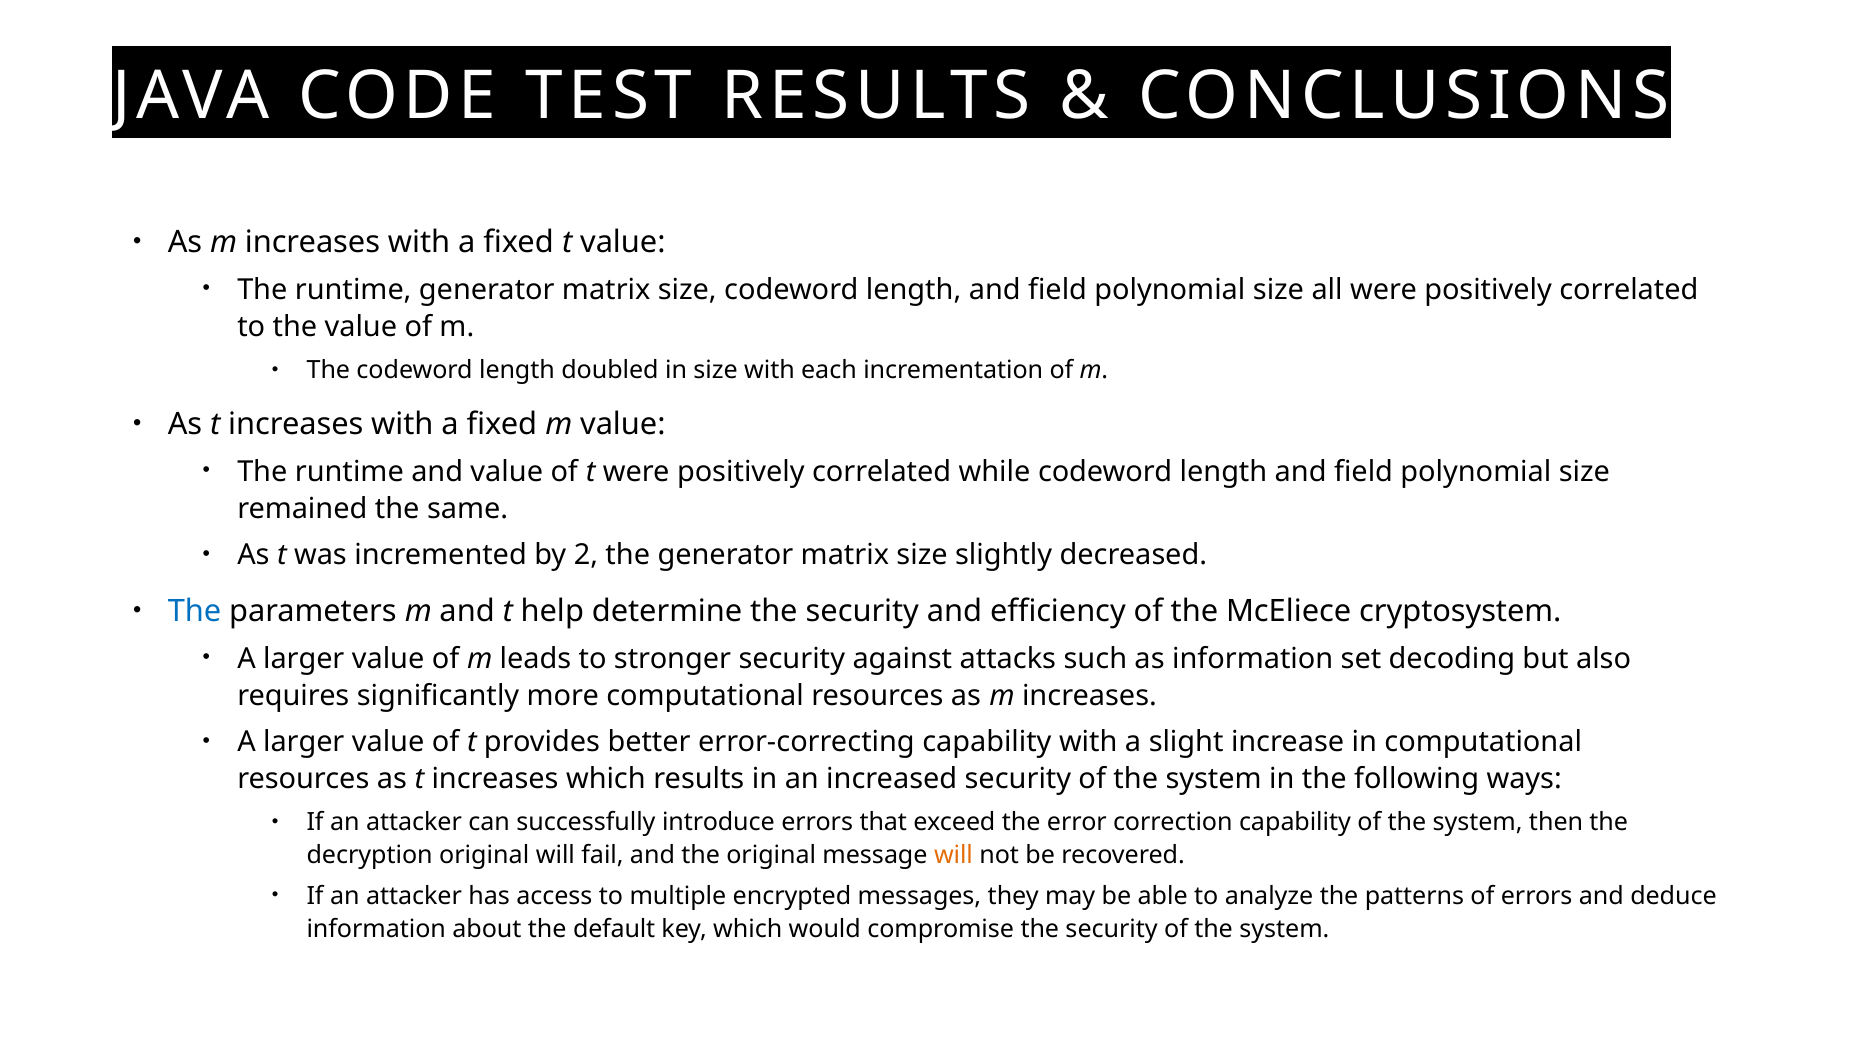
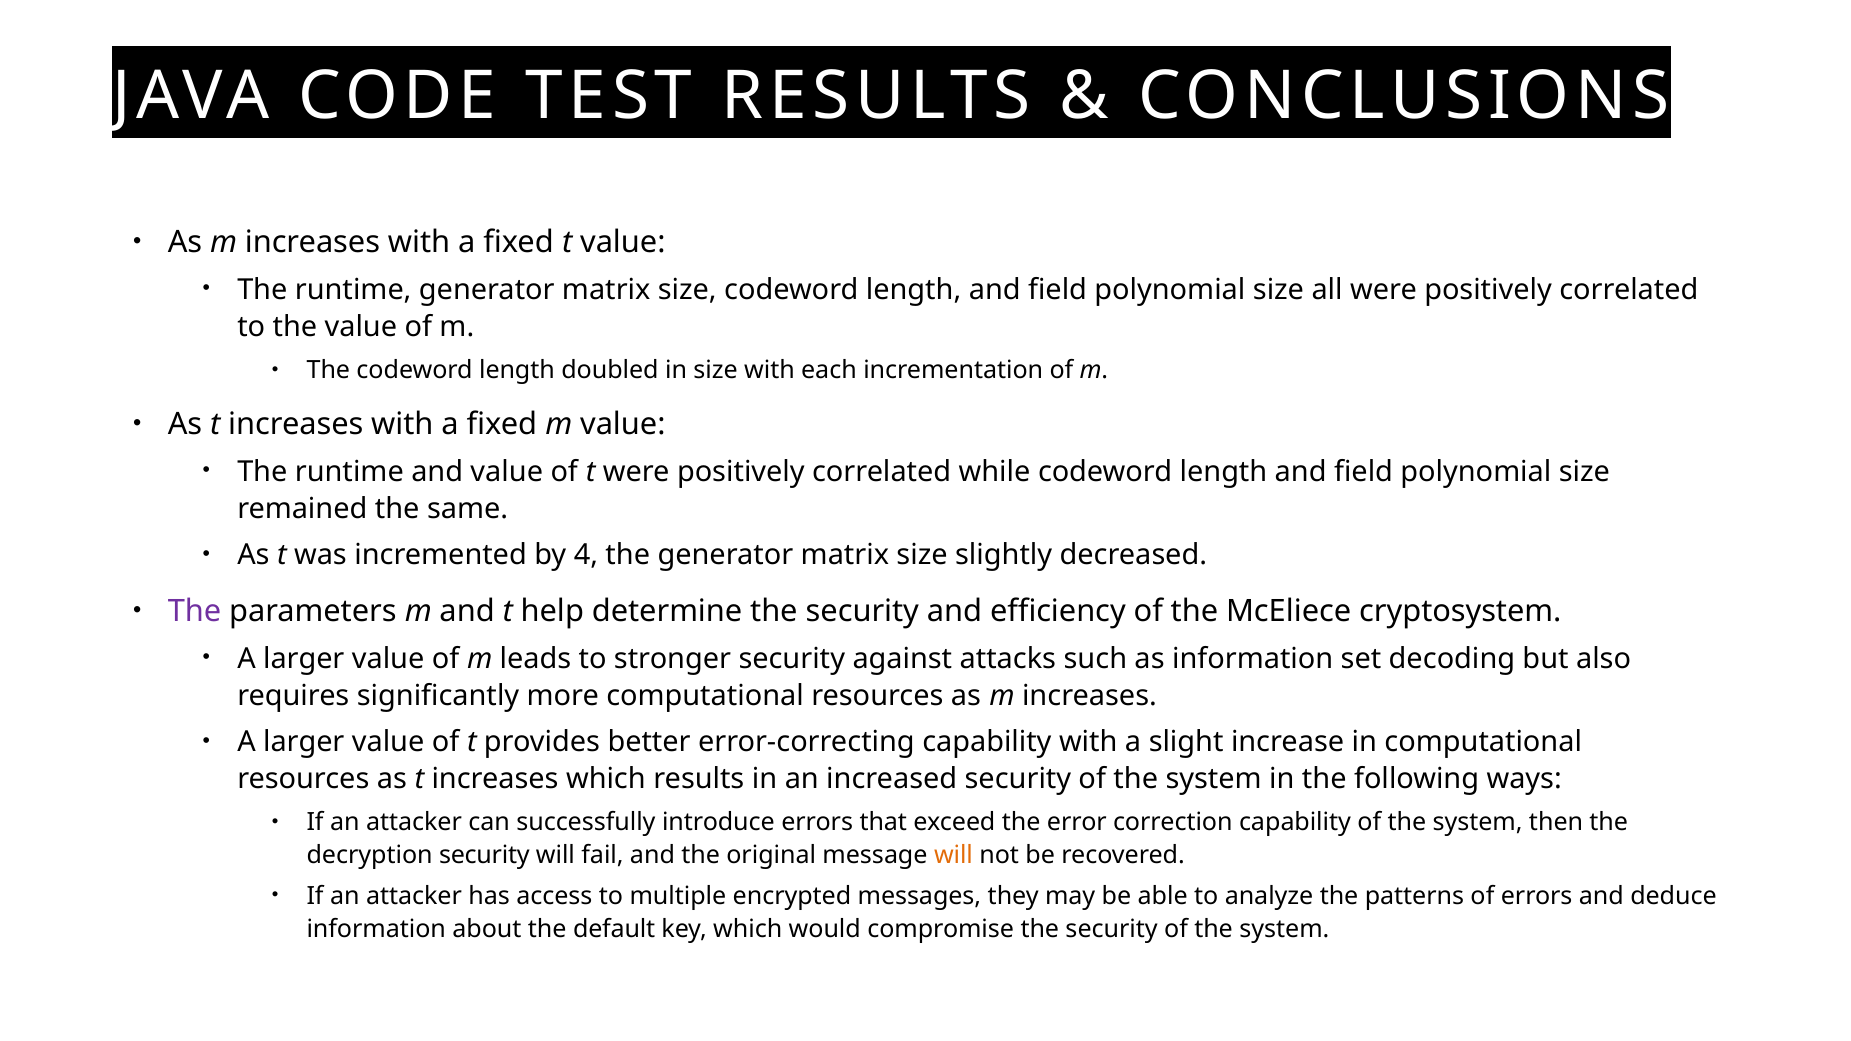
2: 2 -> 4
The at (195, 612) colour: blue -> purple
decryption original: original -> security
